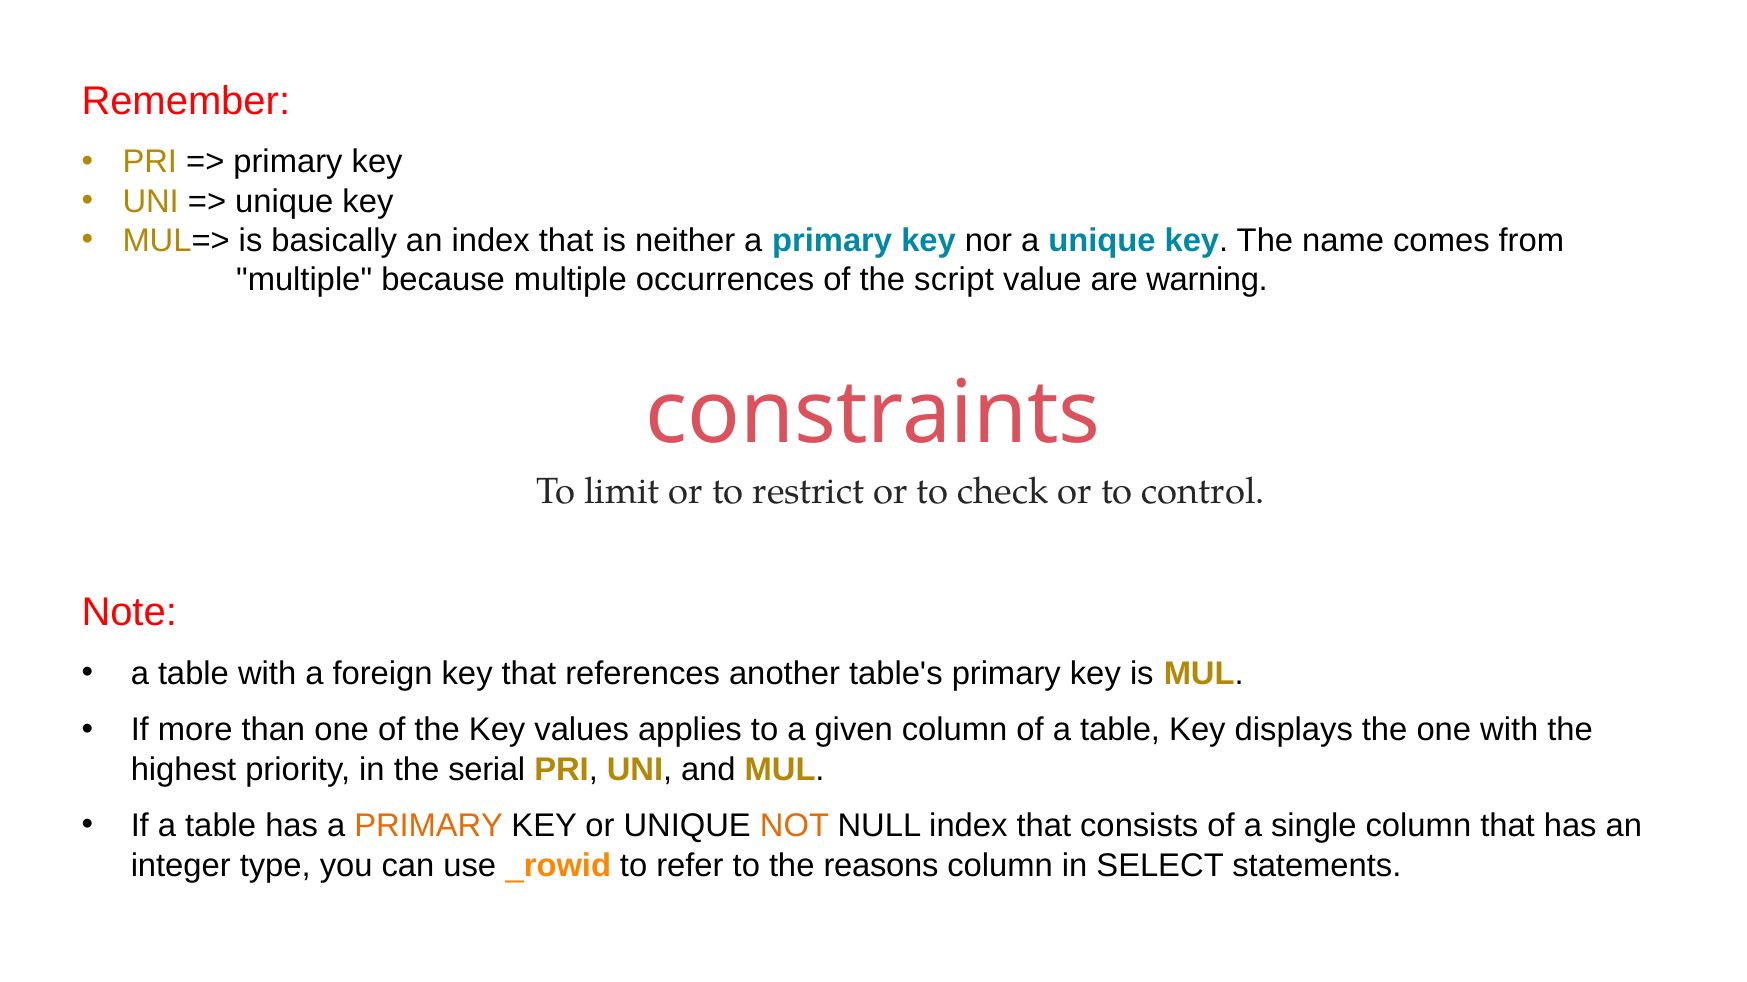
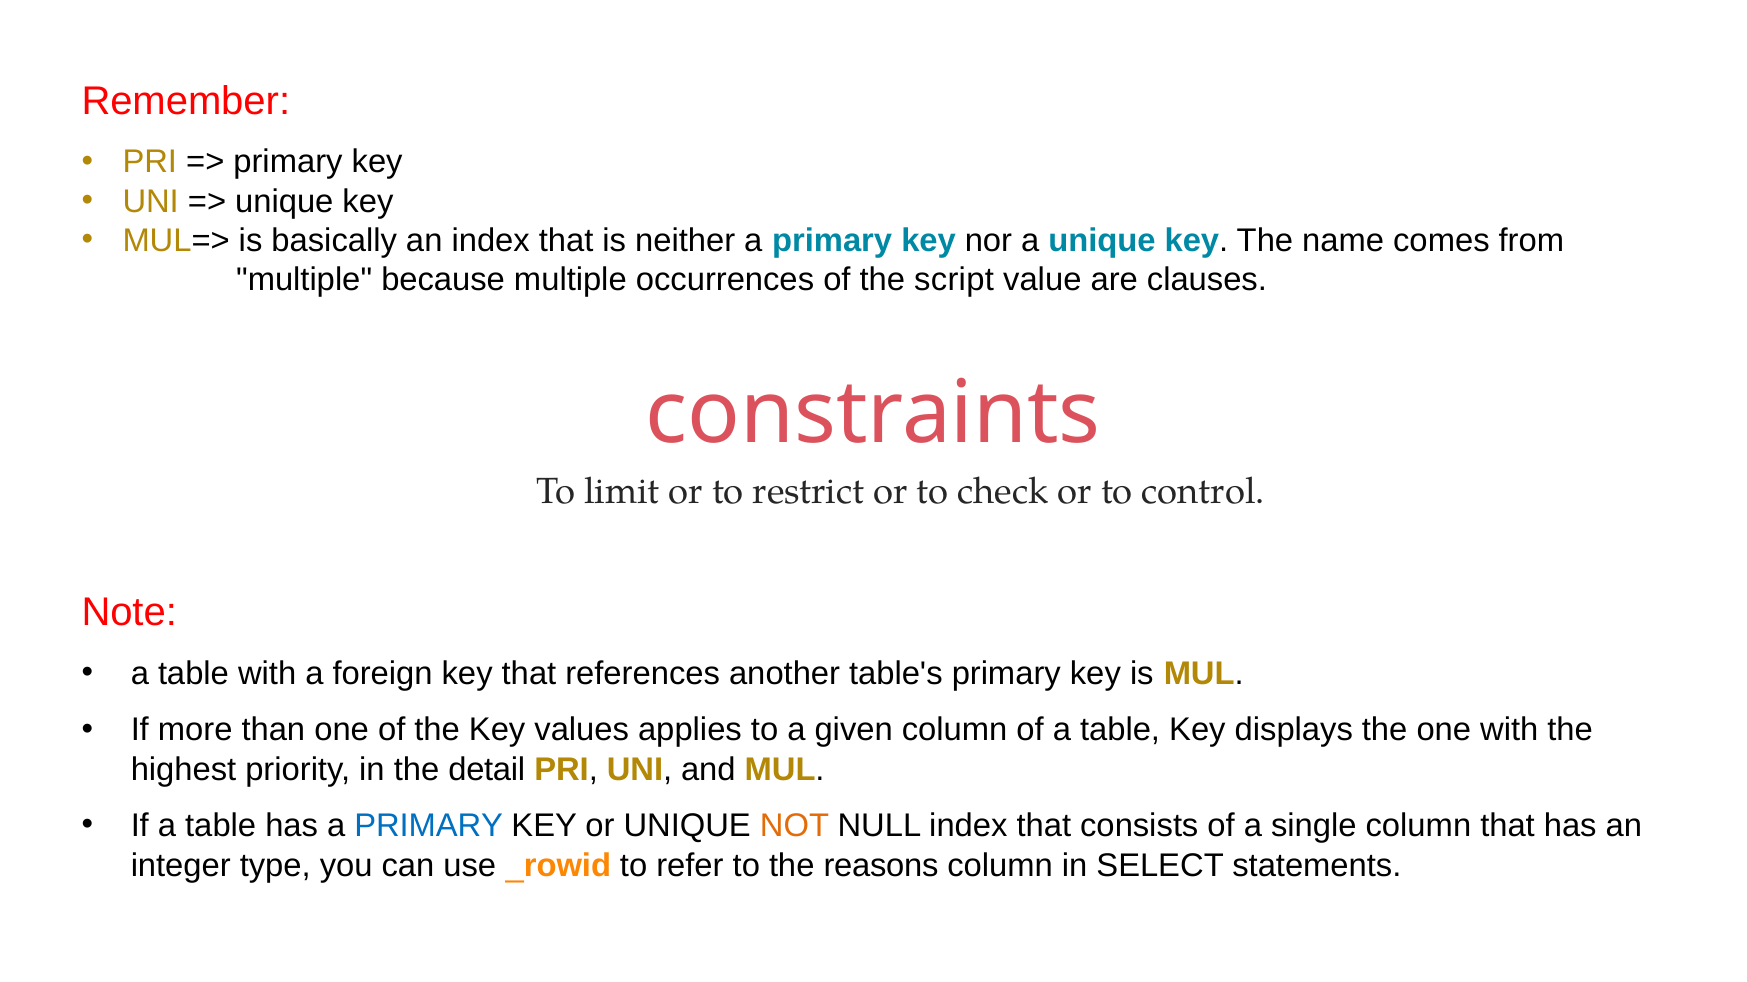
warning: warning -> clauses
serial: serial -> detail
PRIMARY at (429, 827) colour: orange -> blue
